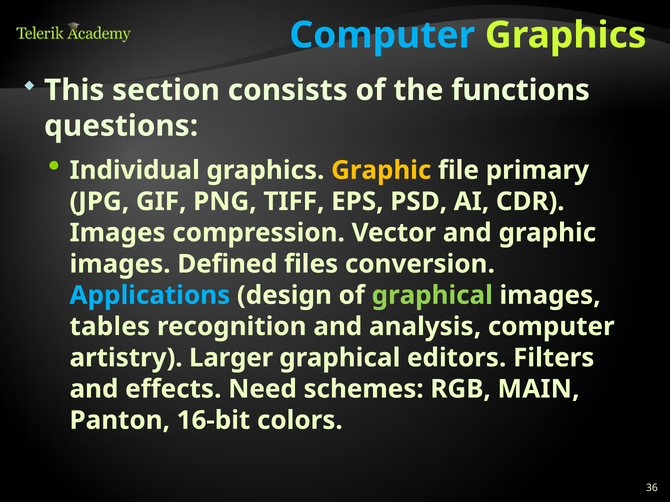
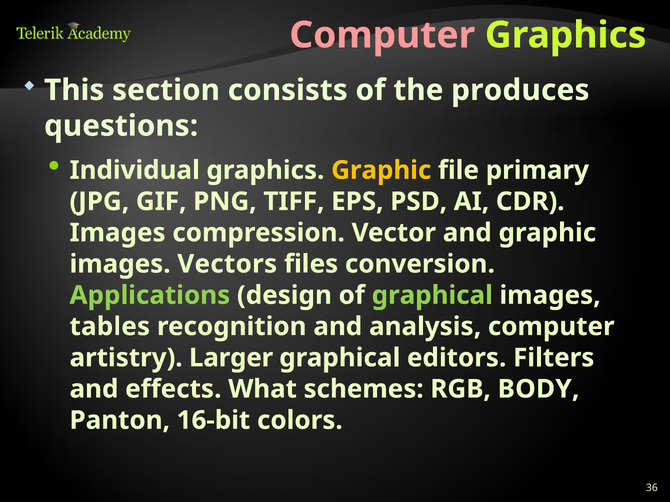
Computer at (382, 35) colour: light blue -> pink
functions: functions -> produces
Defined: Defined -> Vectors
Applications colour: light blue -> light green
Need: Need -> What
MAIN: MAIN -> BODY
